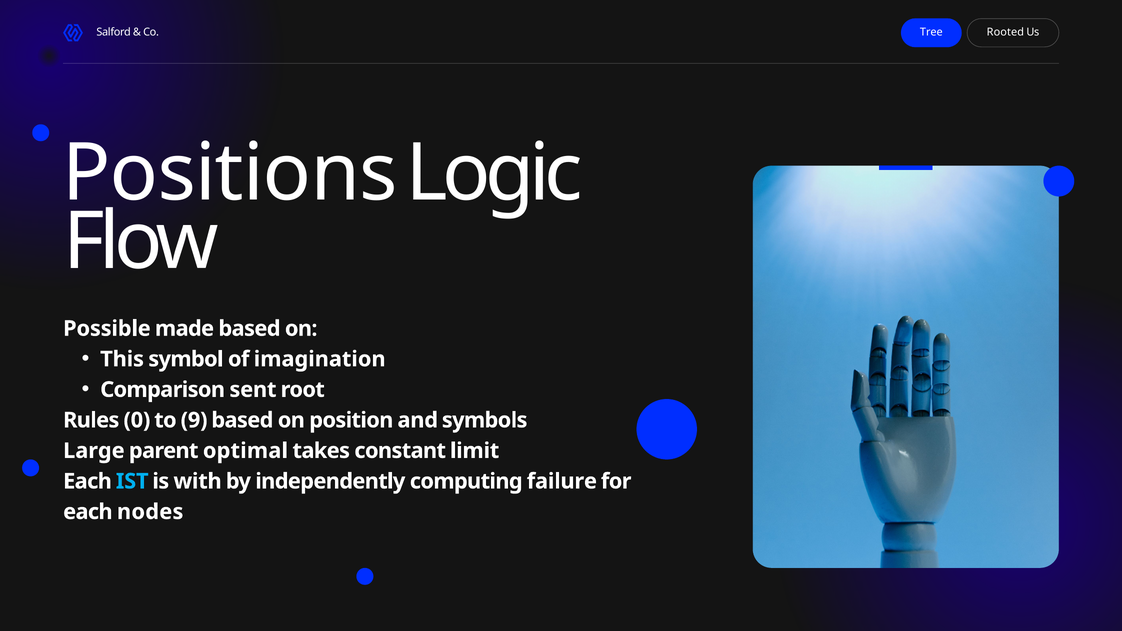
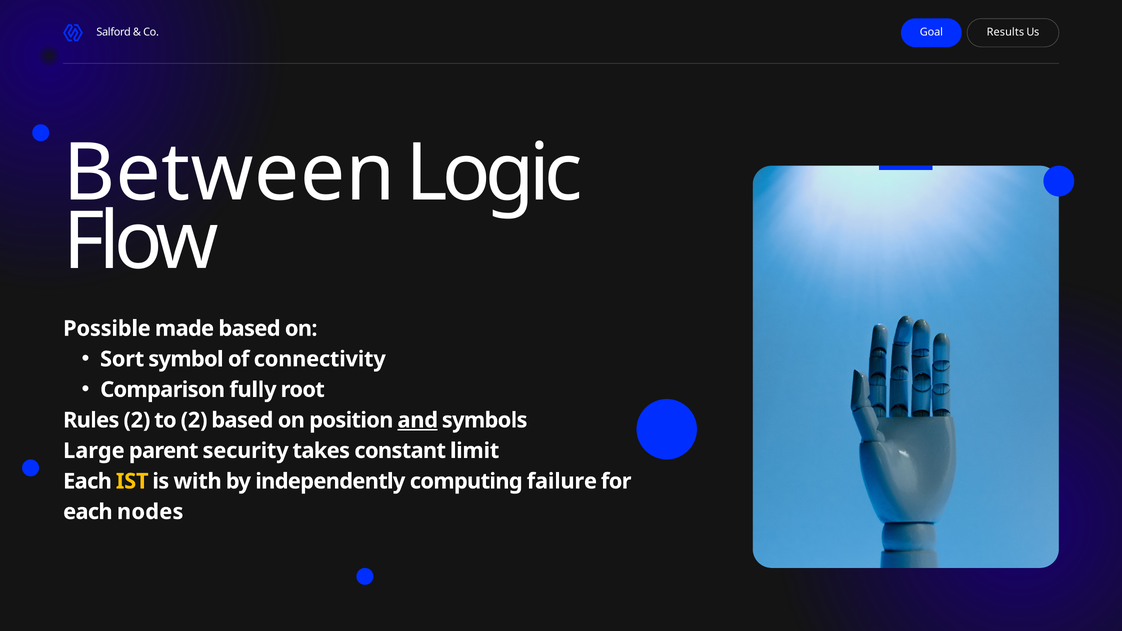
Tree: Tree -> Goal
Rooted: Rooted -> Results
Positions: Positions -> Between
This: This -> Sort
imagination: imagination -> connectivity
sent: sent -> fully
Rules 0: 0 -> 2
to 9: 9 -> 2
and underline: none -> present
optimal: optimal -> security
IST colour: light blue -> yellow
